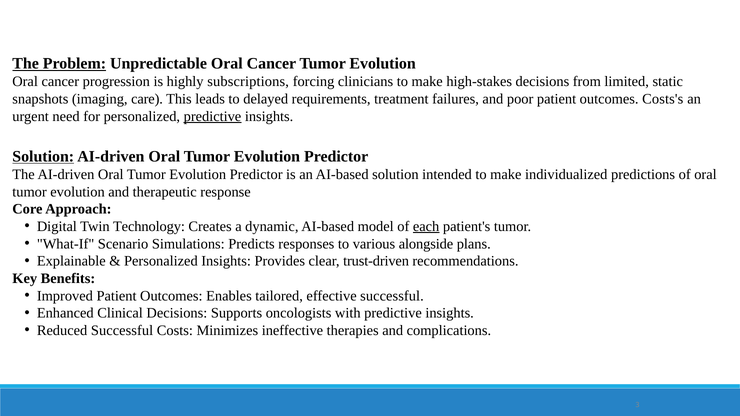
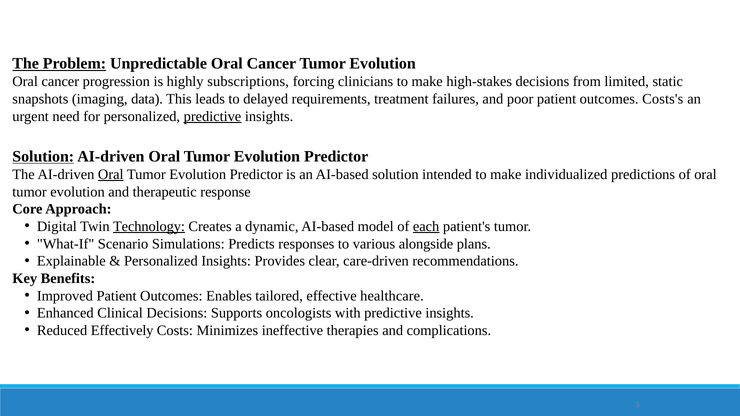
care: care -> data
Oral at (111, 175) underline: none -> present
Technology underline: none -> present
trust-driven: trust-driven -> care-driven
effective successful: successful -> healthcare
Reduced Successful: Successful -> Effectively
